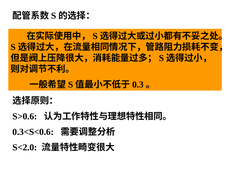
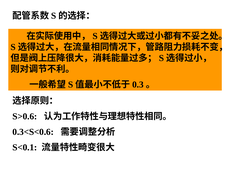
S<2.0: S<2.0 -> S<0.1
